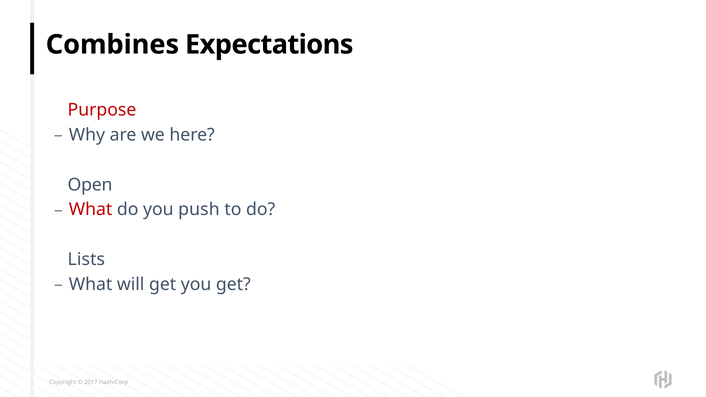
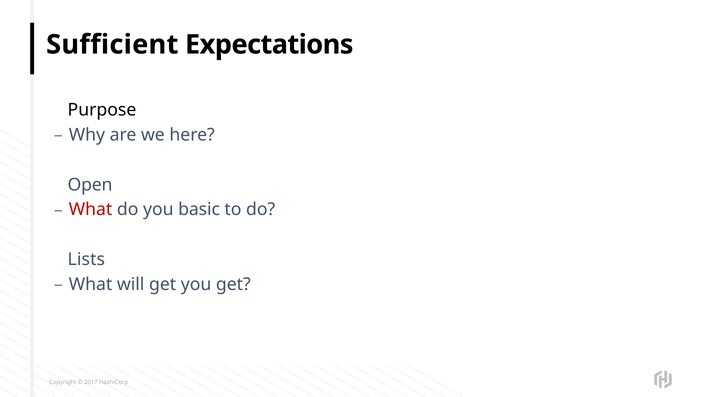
Combines: Combines -> Sufficient
Purpose colour: red -> black
push: push -> basic
